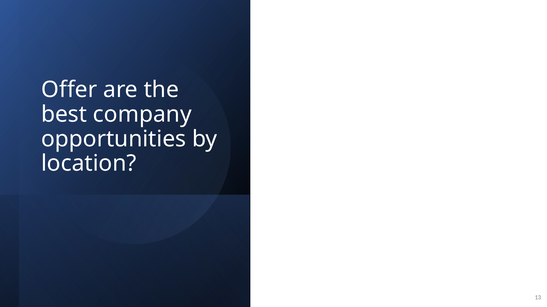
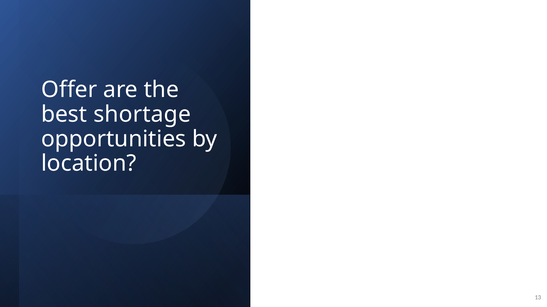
company: company -> shortage
